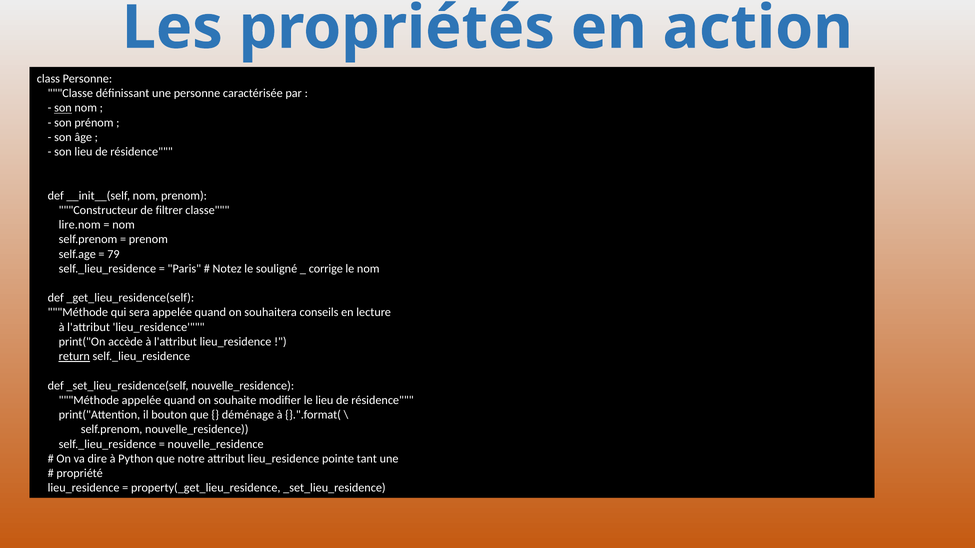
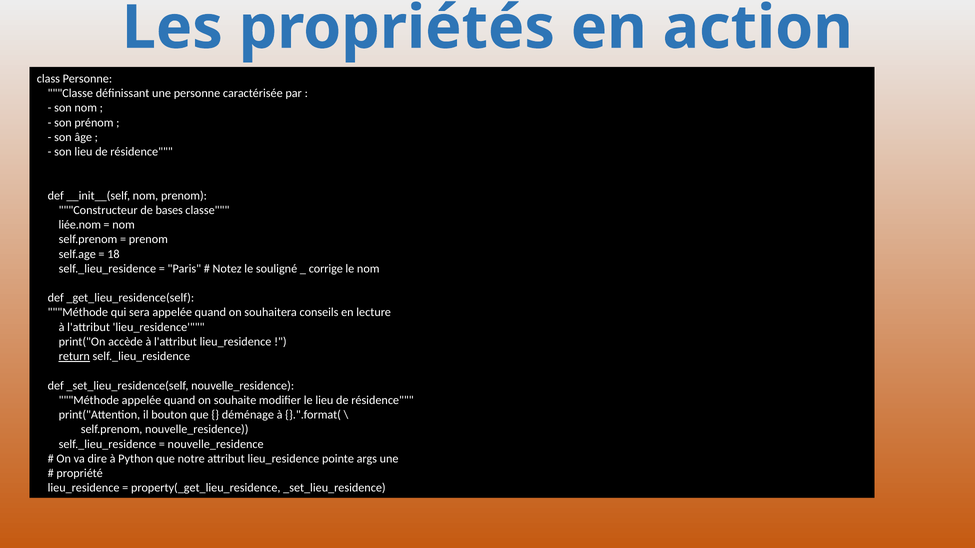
son at (63, 108) underline: present -> none
filtrer: filtrer -> bases
lire.nom: lire.nom -> liée.nom
79: 79 -> 18
tant: tant -> args
